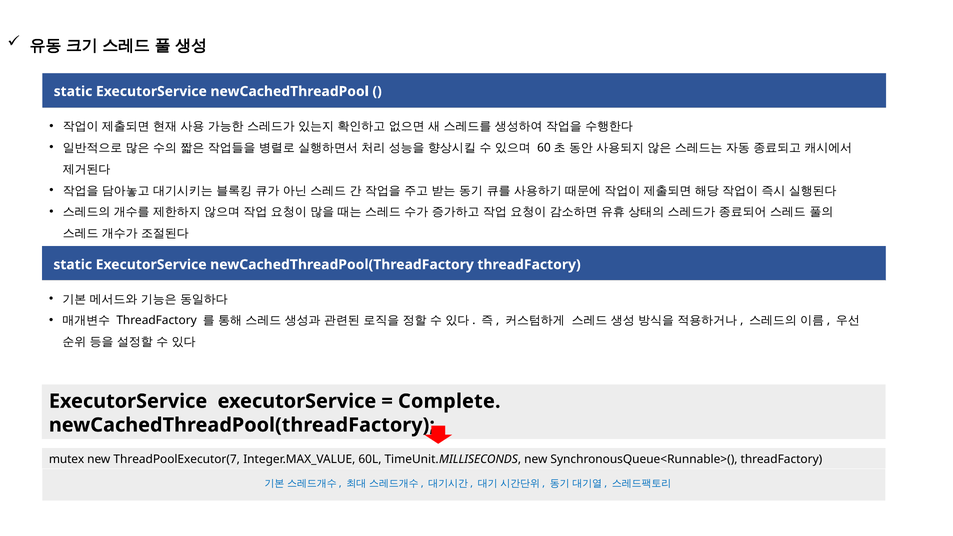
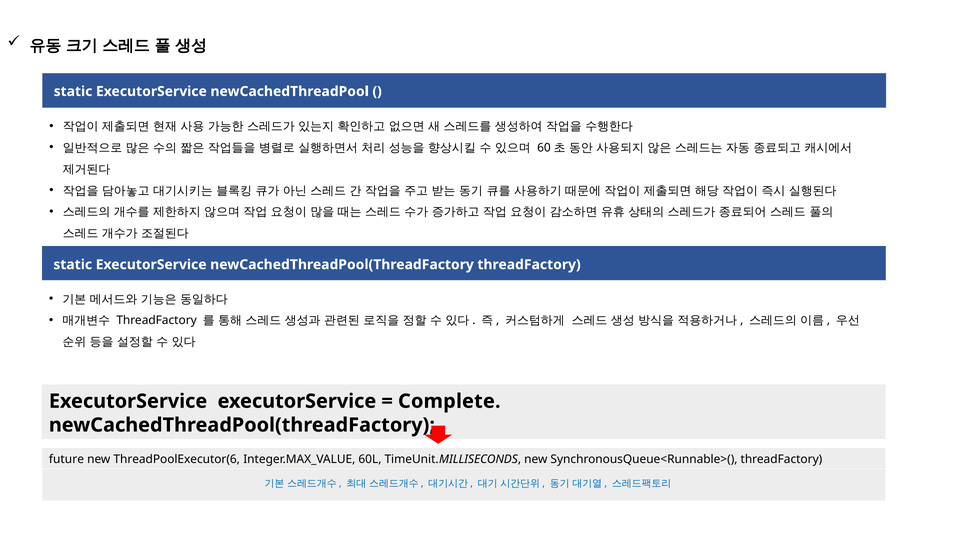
mutex: mutex -> future
ThreadPoolExecutor(7: ThreadPoolExecutor(7 -> ThreadPoolExecutor(6
